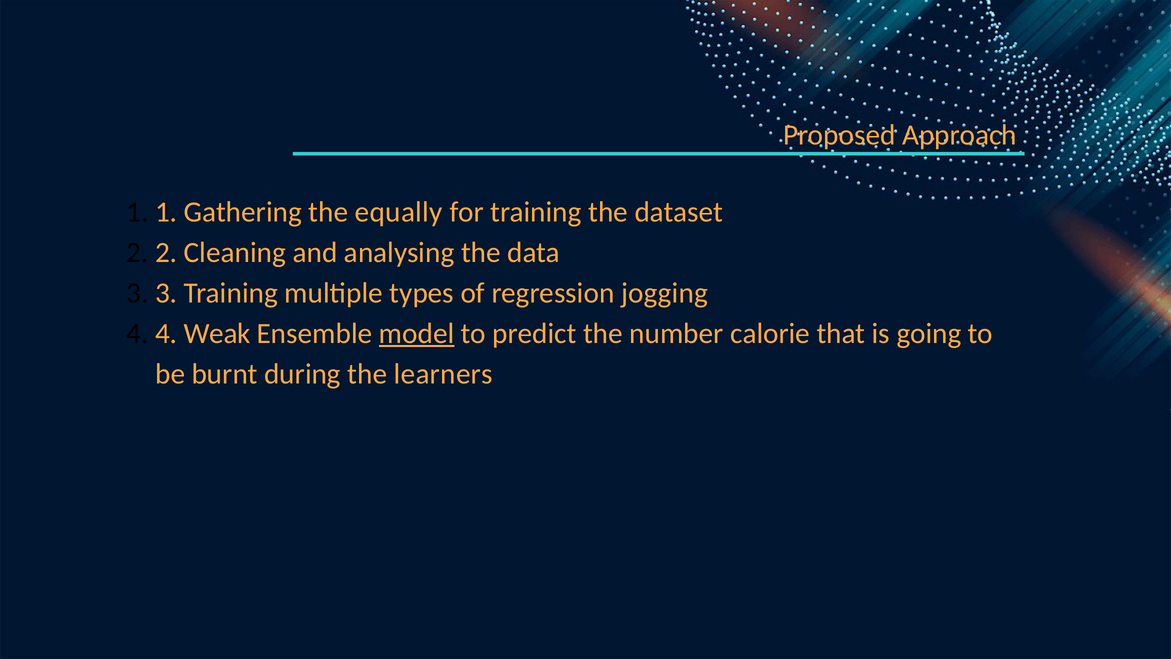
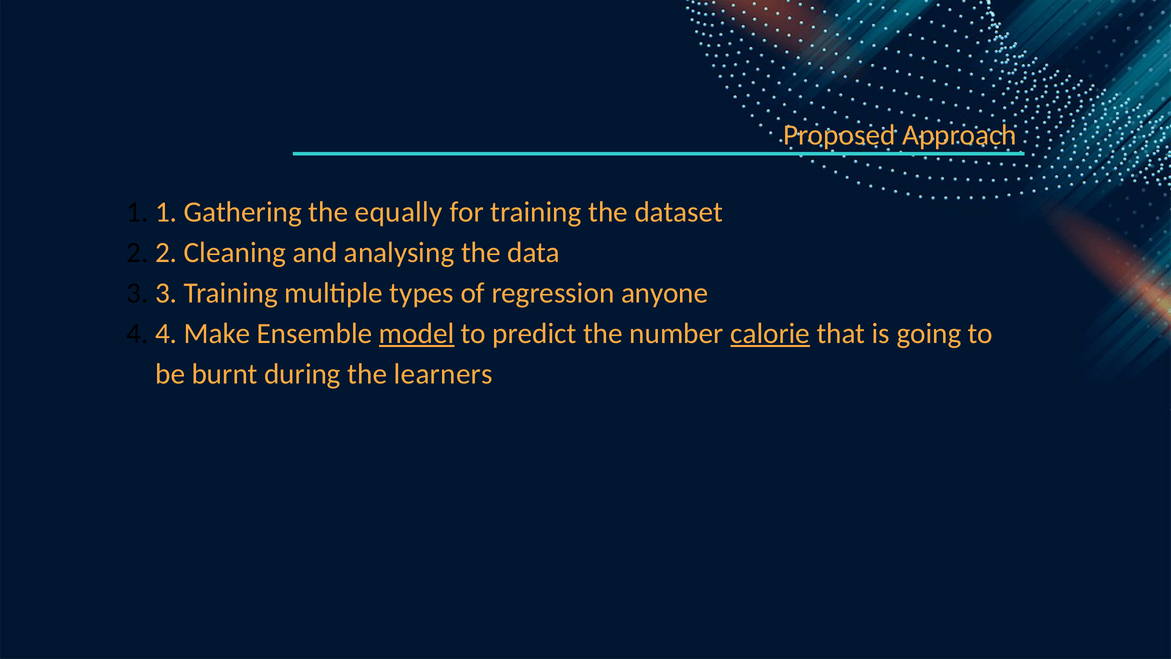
jogging: jogging -> anyone
Weak: Weak -> Make
calorie underline: none -> present
